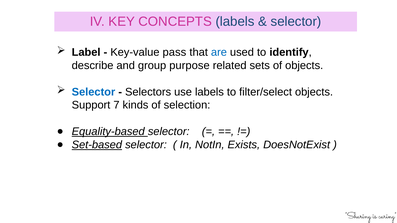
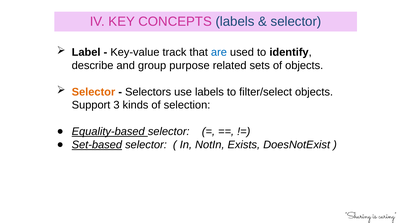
pass: pass -> track
Selector at (94, 92) colour: blue -> orange
7: 7 -> 3
